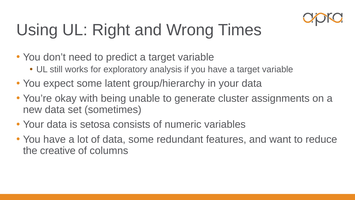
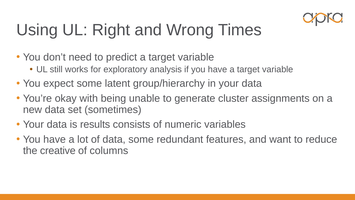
setosa: setosa -> results
